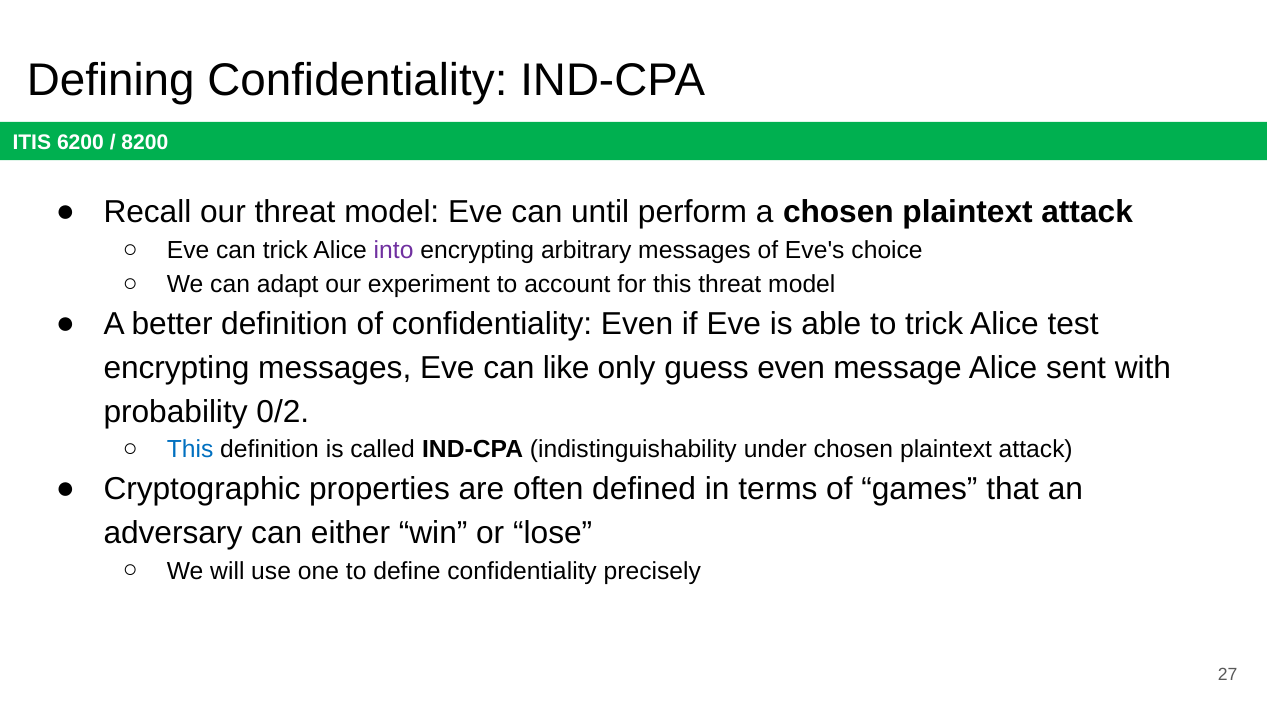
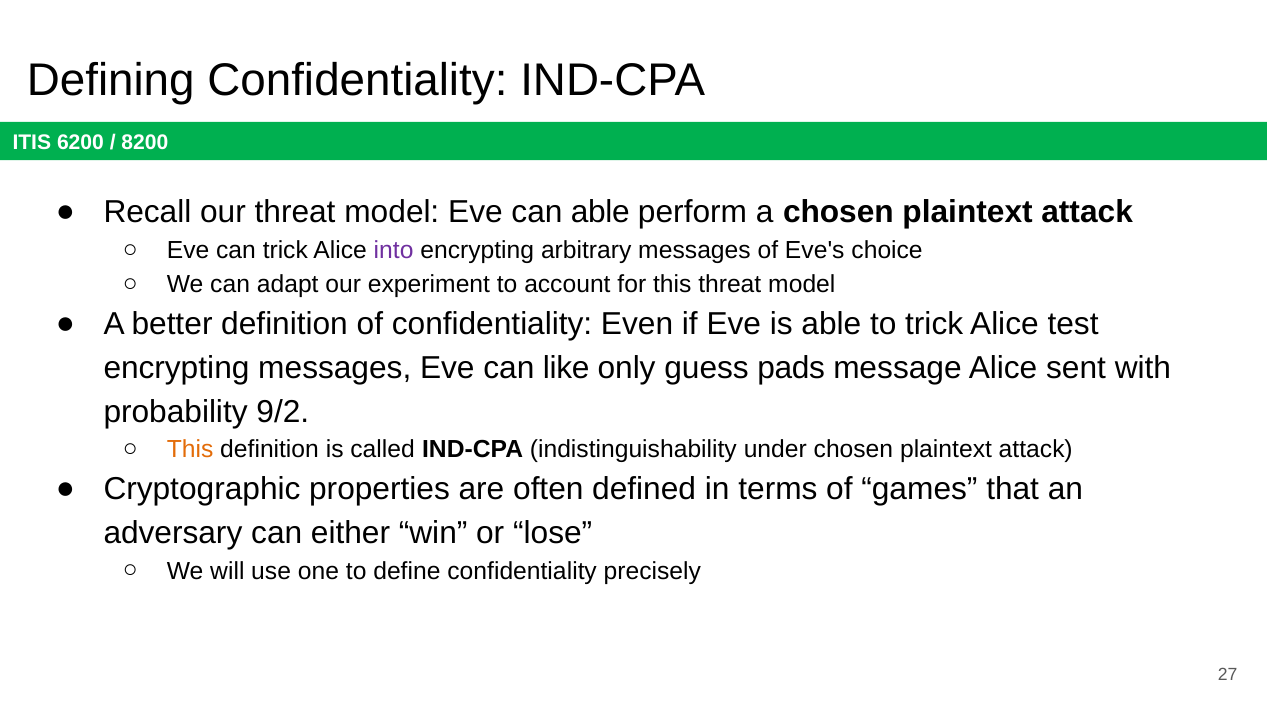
can until: until -> able
guess even: even -> pads
0/2: 0/2 -> 9/2
This at (190, 449) colour: blue -> orange
